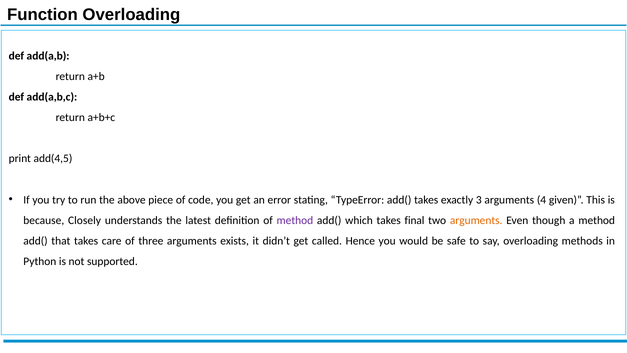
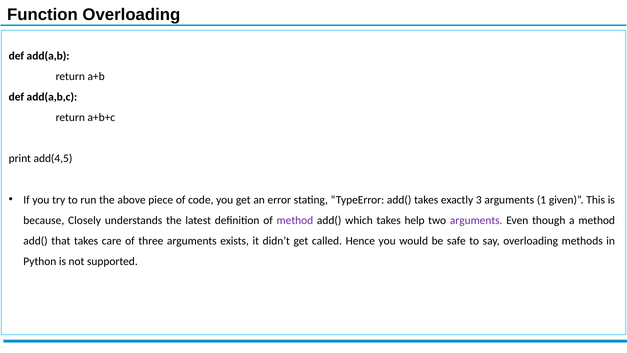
4: 4 -> 1
final: final -> help
arguments at (476, 220) colour: orange -> purple
